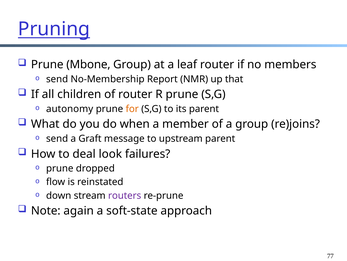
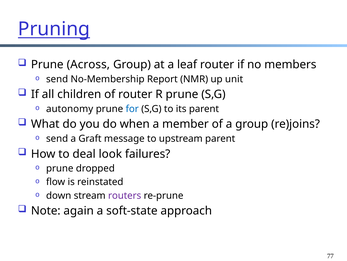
Mbone: Mbone -> Across
that: that -> unit
for colour: orange -> blue
